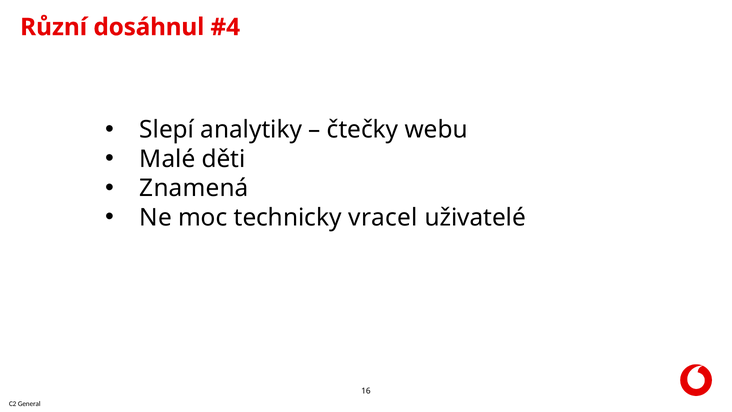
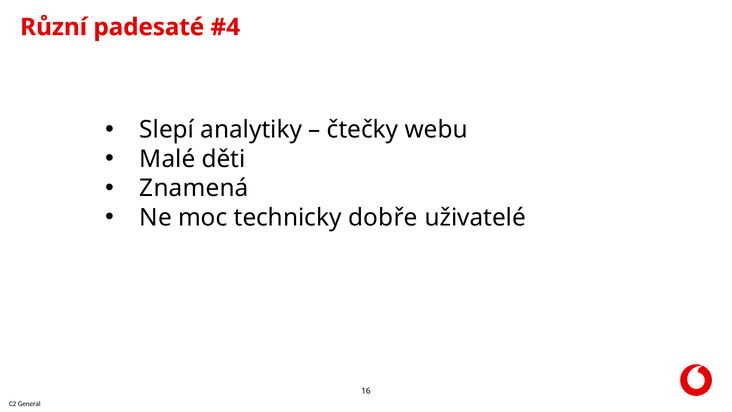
dosáhnul: dosáhnul -> padesaté
vracel: vracel -> dobře
